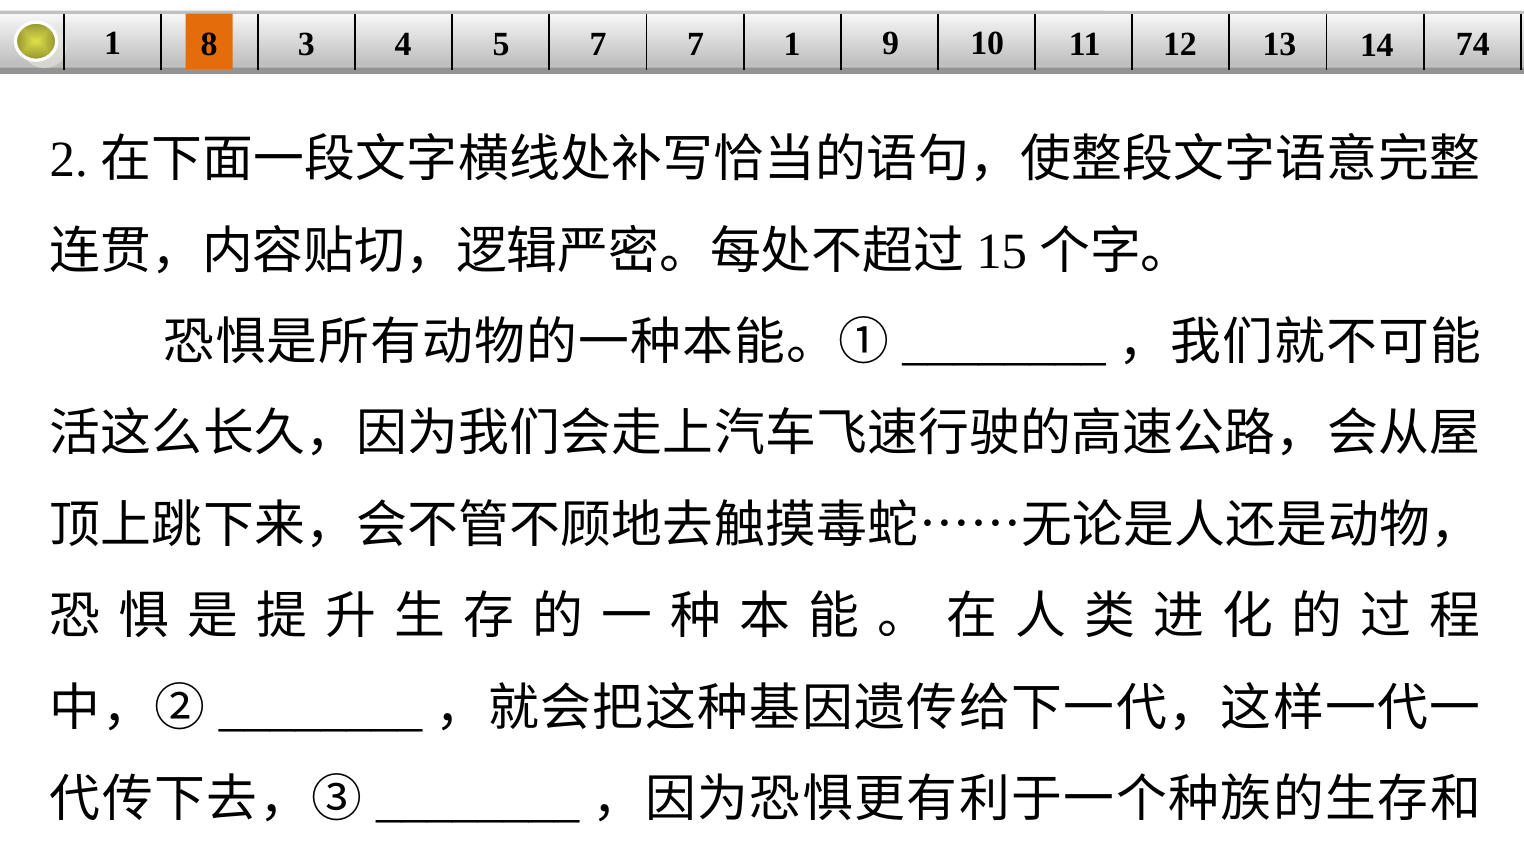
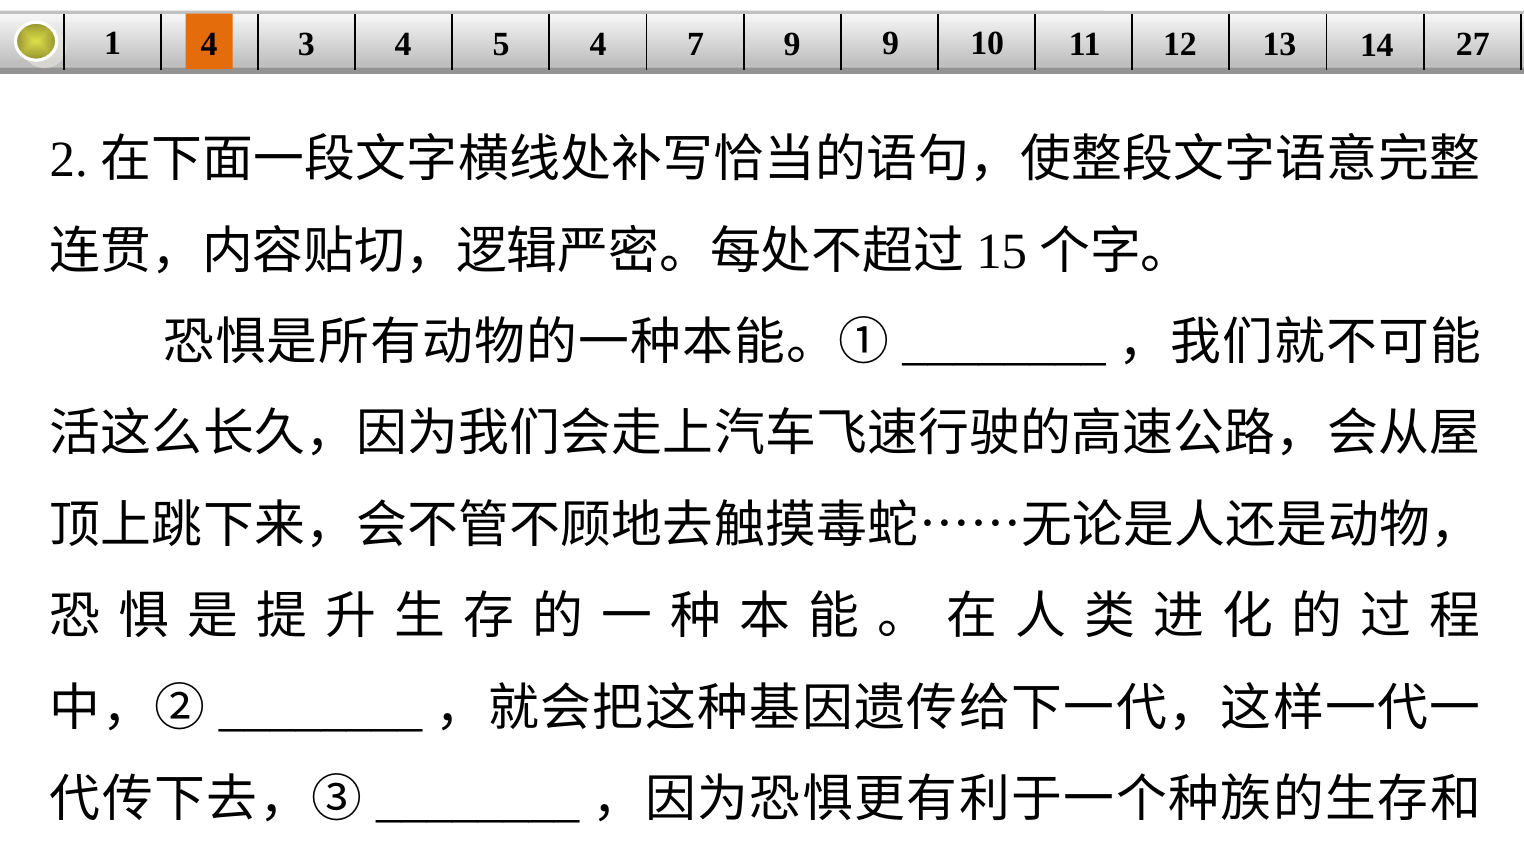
1 8: 8 -> 4
5 7: 7 -> 4
7 1: 1 -> 9
74: 74 -> 27
